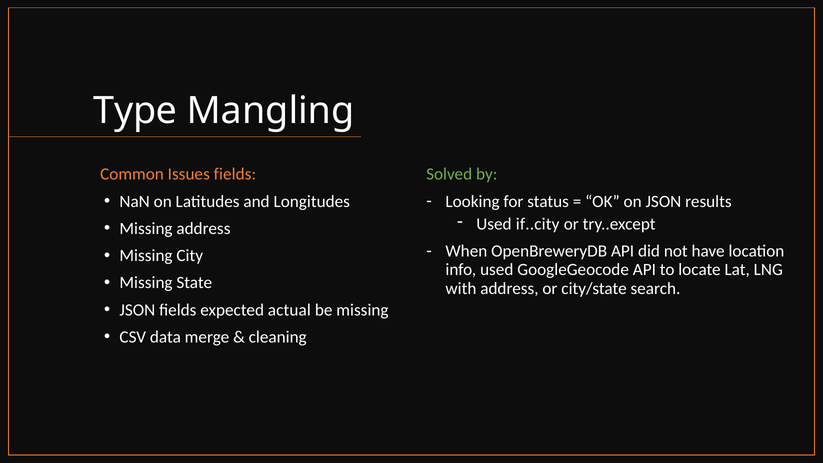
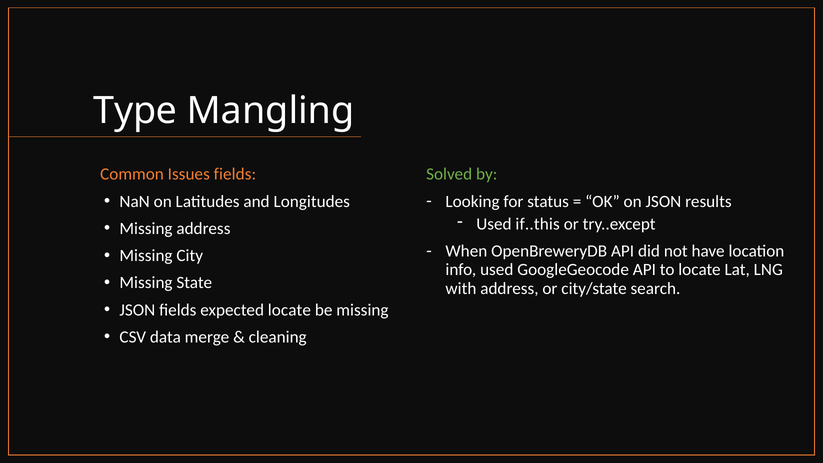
if..city: if..city -> if..this
expected actual: actual -> locate
